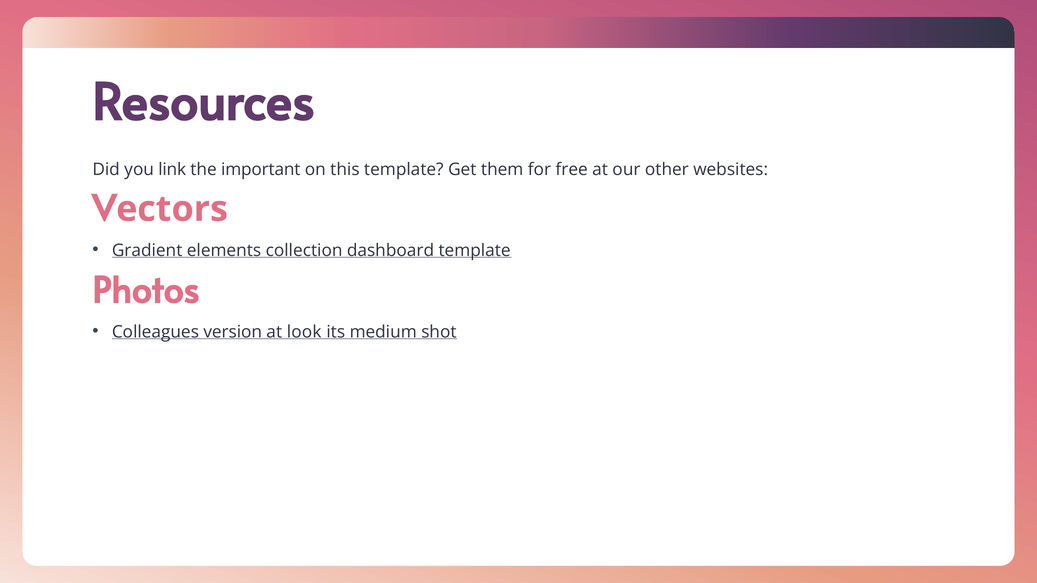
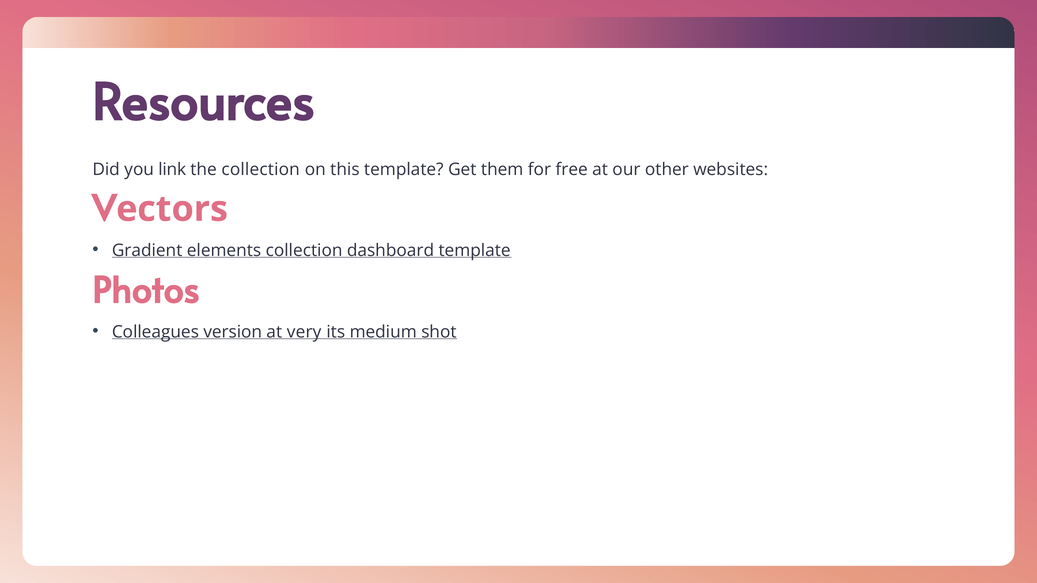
the important: important -> collection
look: look -> very
